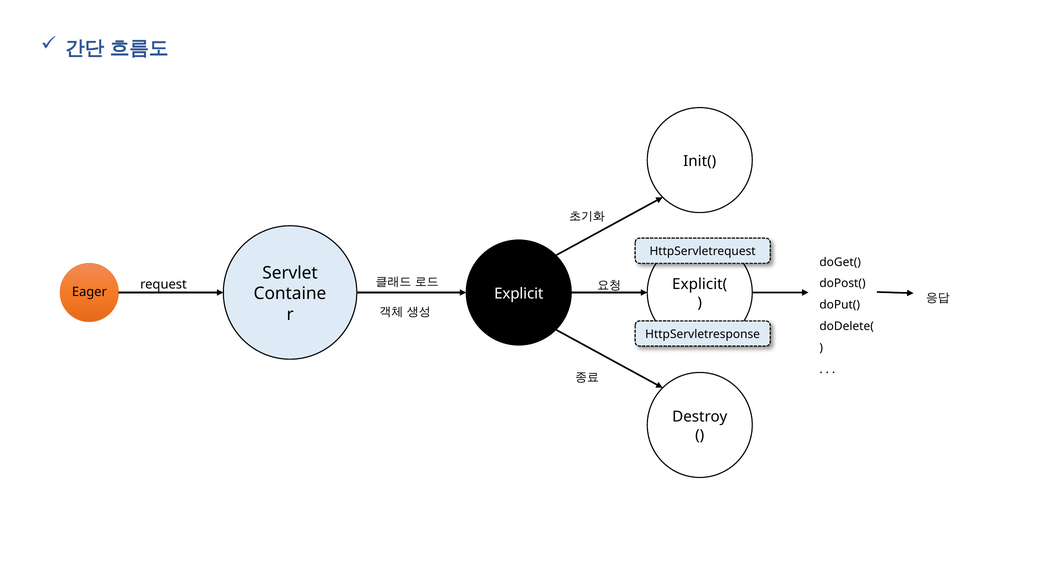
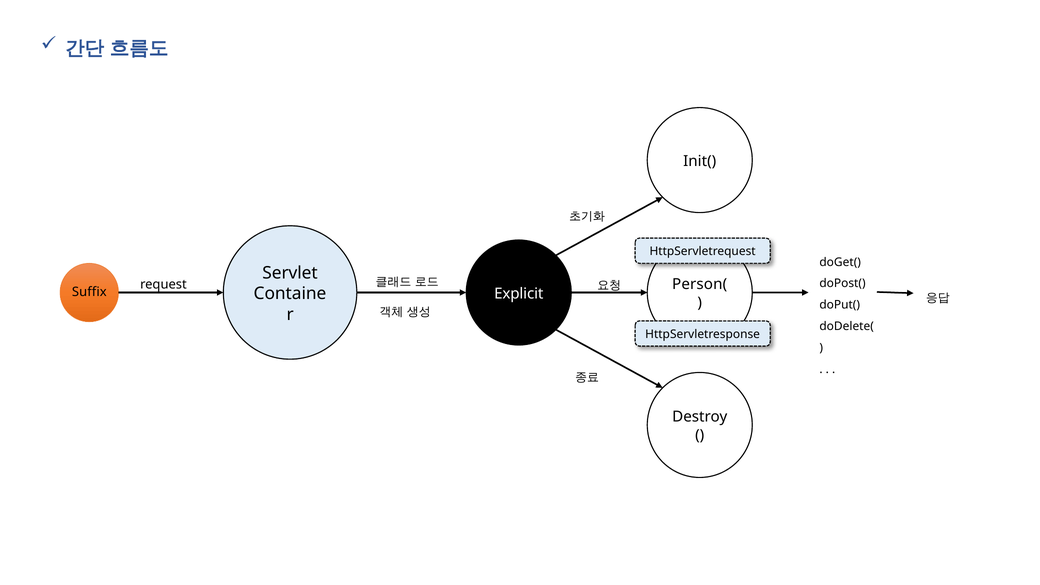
Explicit(: Explicit( -> Person(
Eager: Eager -> Suffix
